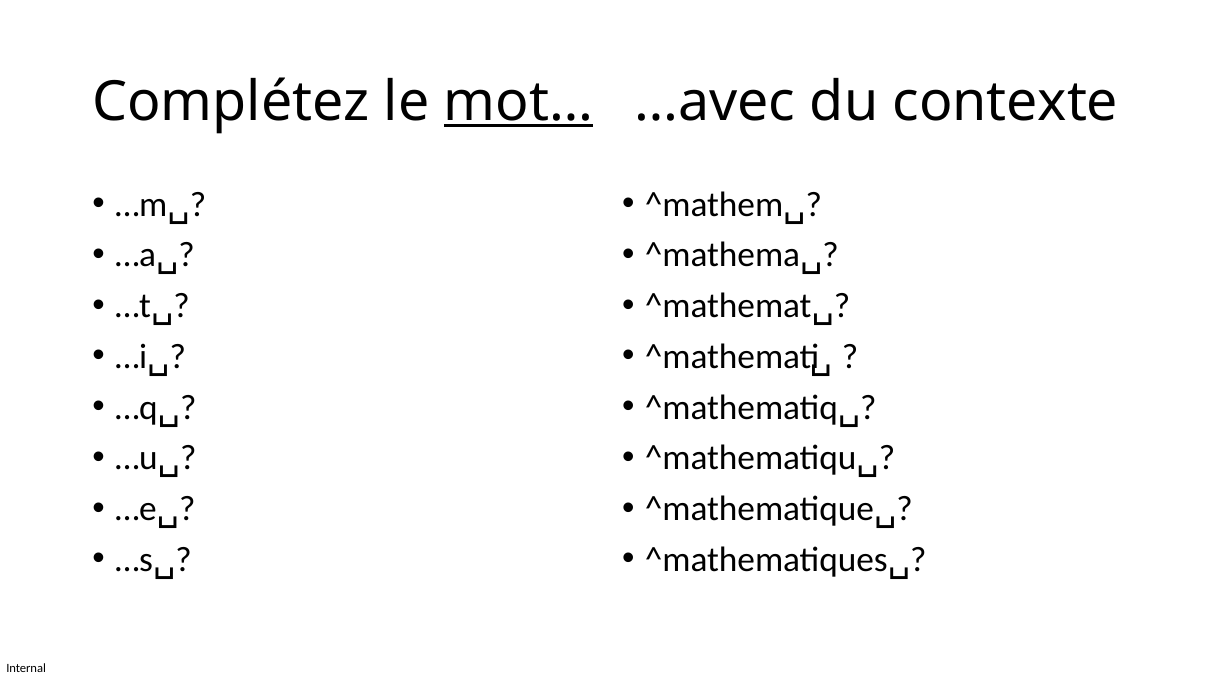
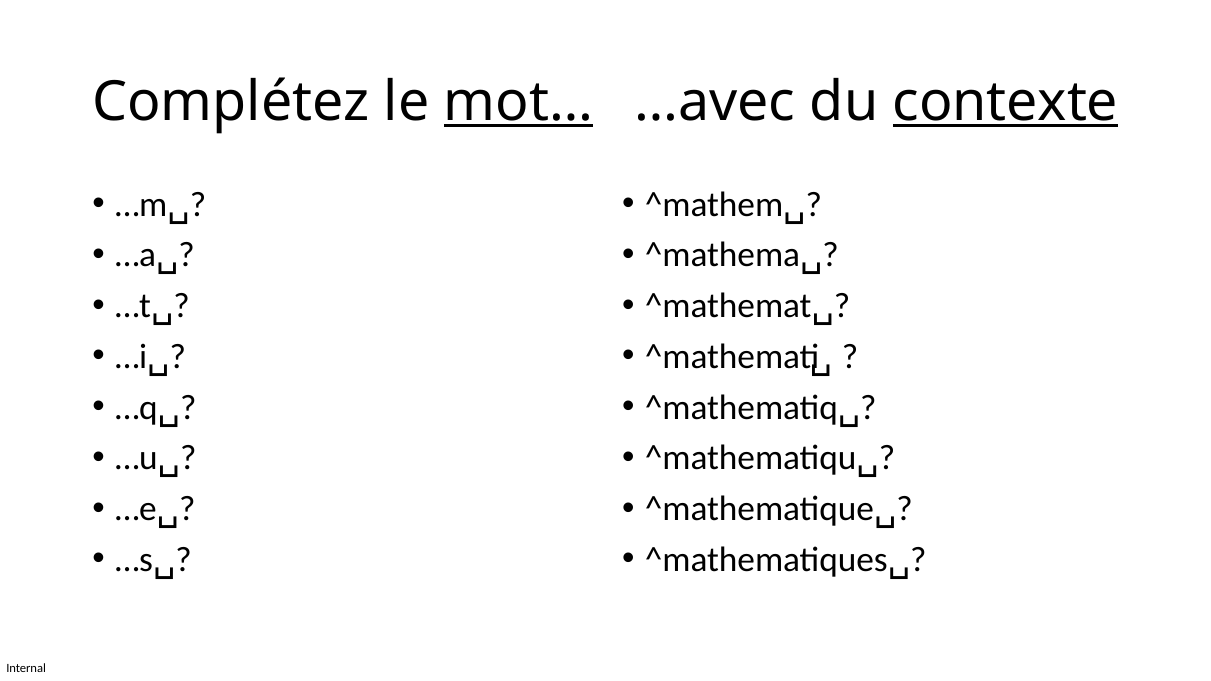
contexte underline: none -> present
